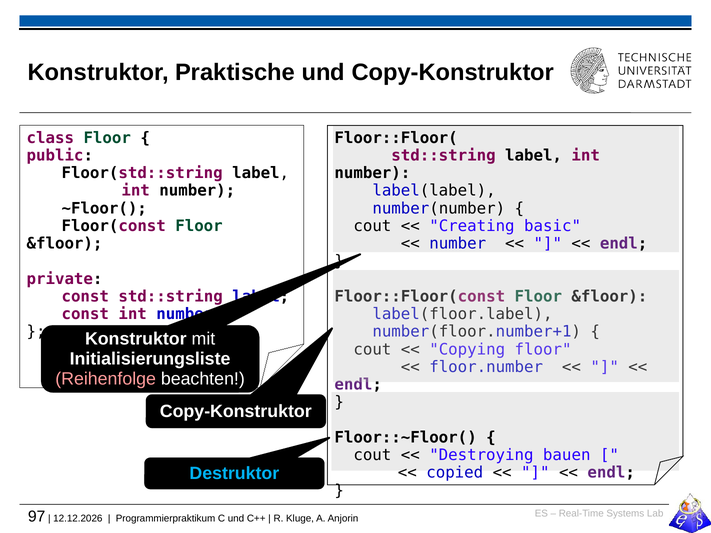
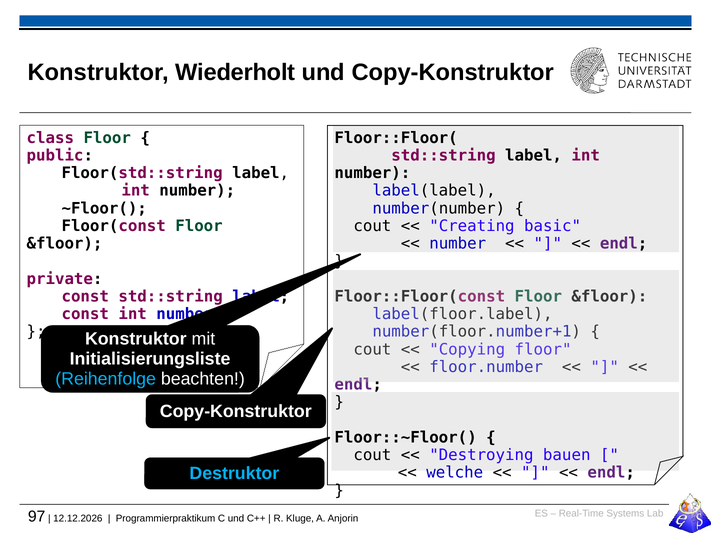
Praktische: Praktische -> Wiederholt
Reihenfolge colour: pink -> light blue
copied: copied -> welche
